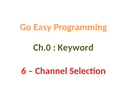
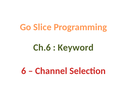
Easy: Easy -> Slice
Ch.0: Ch.0 -> Ch.6
